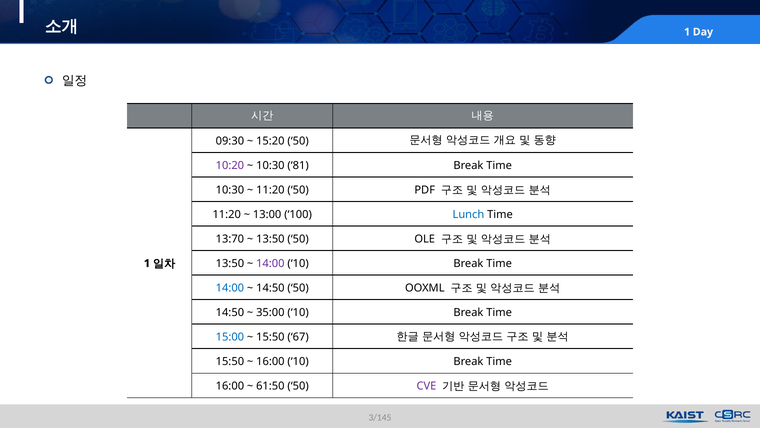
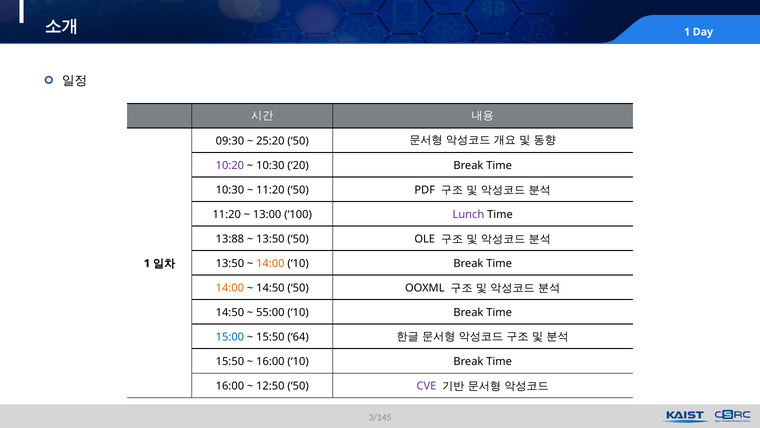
15:20: 15:20 -> 25:20
81: 81 -> 20
Lunch colour: blue -> purple
13:70: 13:70 -> 13:88
14:00 at (270, 263) colour: purple -> orange
14:00 at (230, 288) colour: blue -> orange
35:00: 35:00 -> 55:00
67: 67 -> 64
61:50: 61:50 -> 12:50
